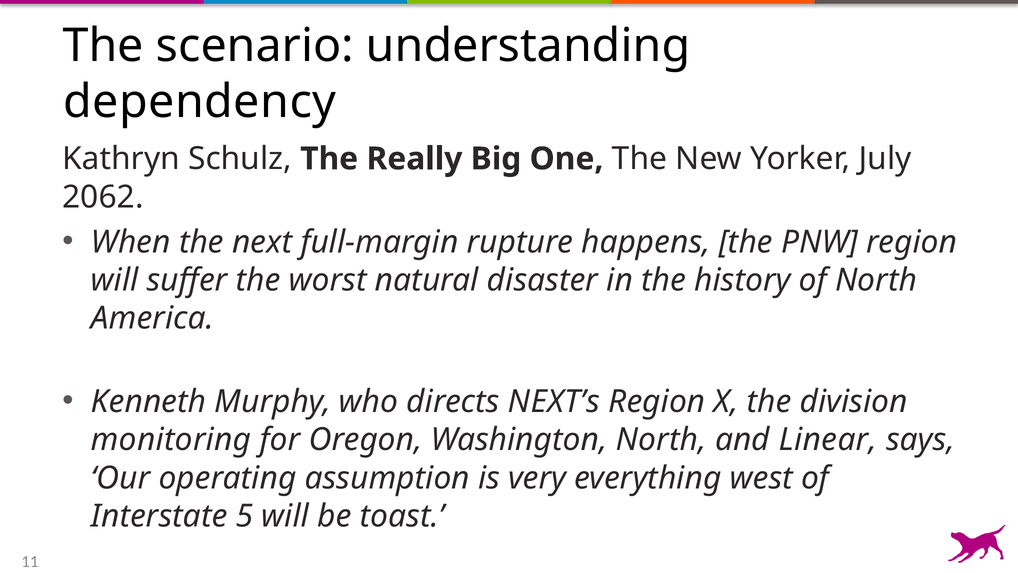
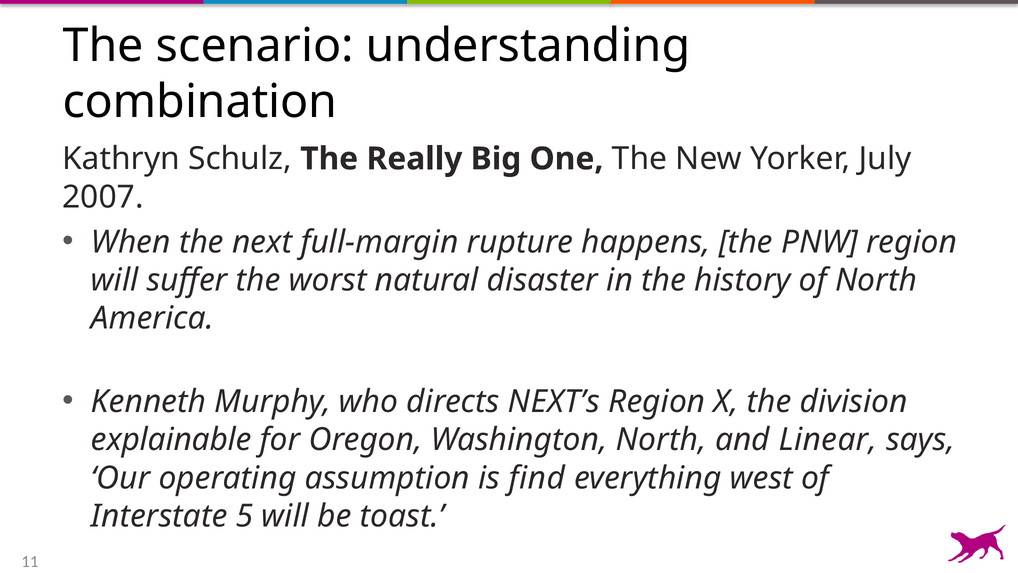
dependency: dependency -> combination
2062: 2062 -> 2007
monitoring: monitoring -> explainable
very: very -> find
